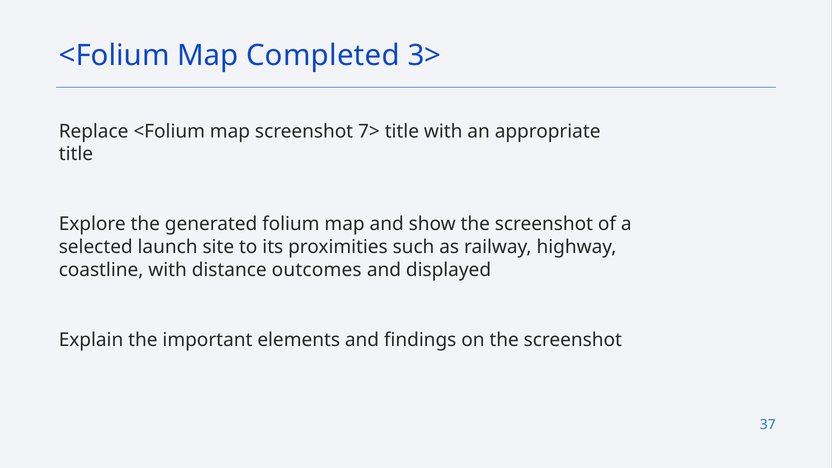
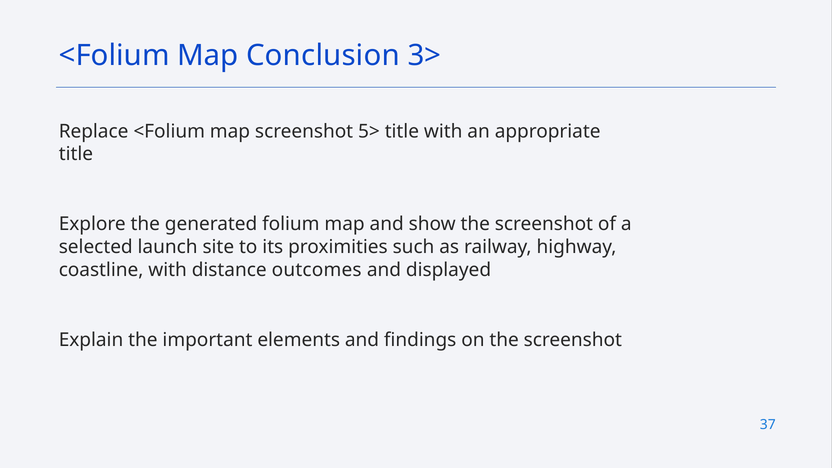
Completed: Completed -> Conclusion
7>: 7> -> 5>
